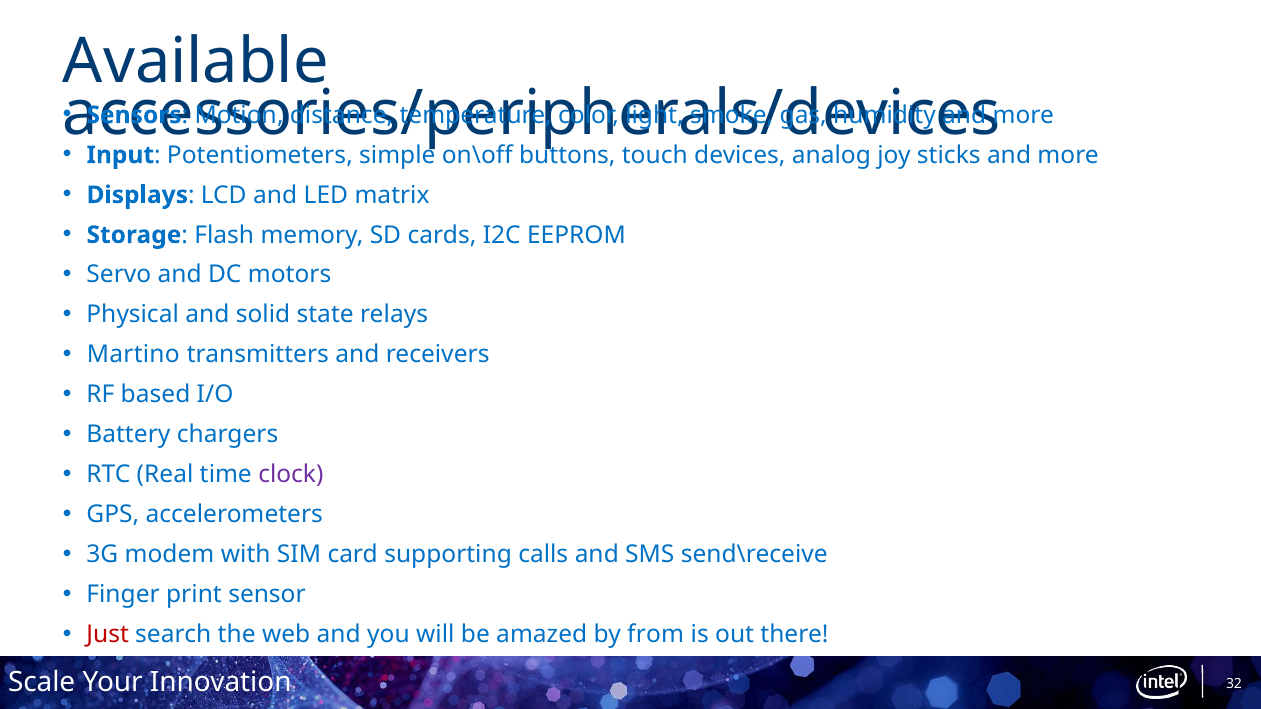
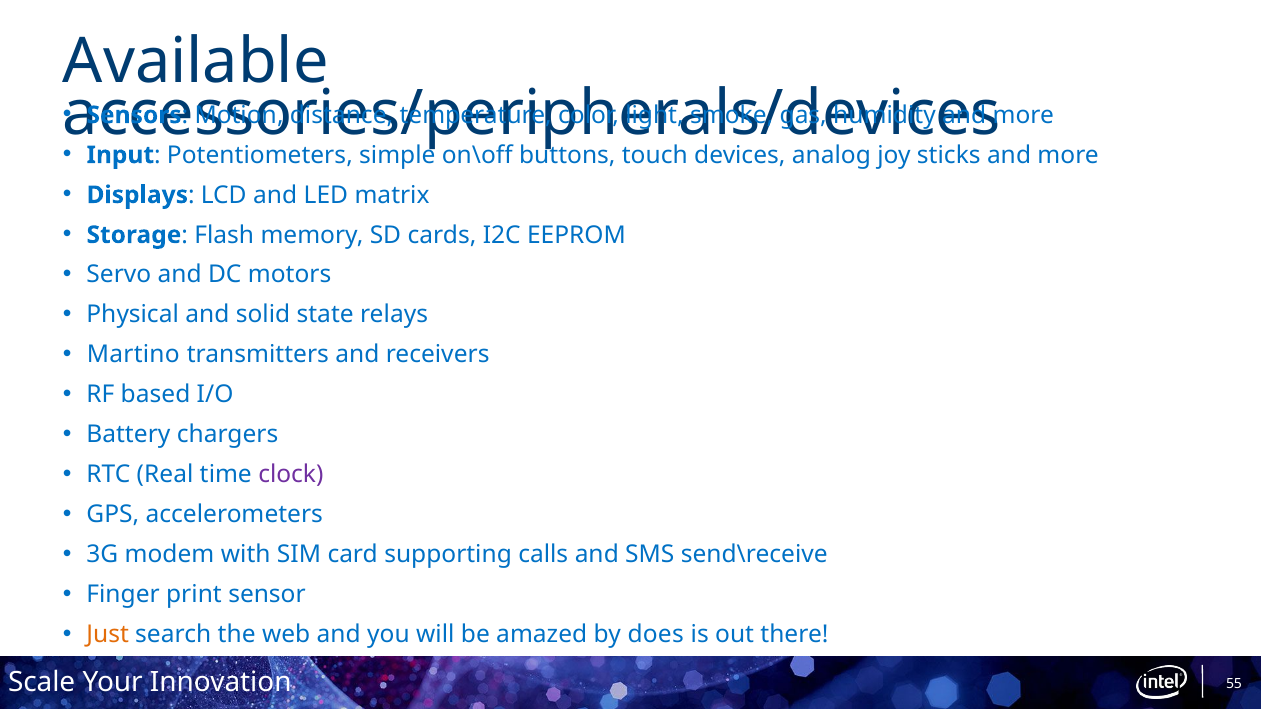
Just colour: red -> orange
from: from -> does
32: 32 -> 55
